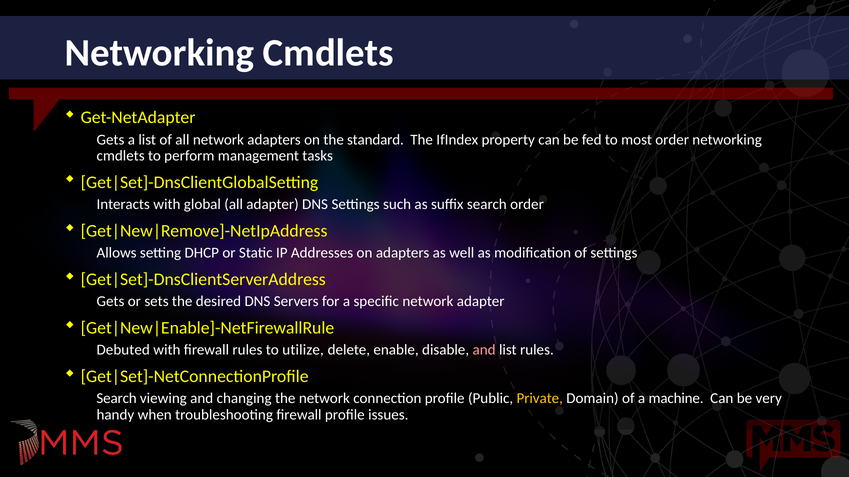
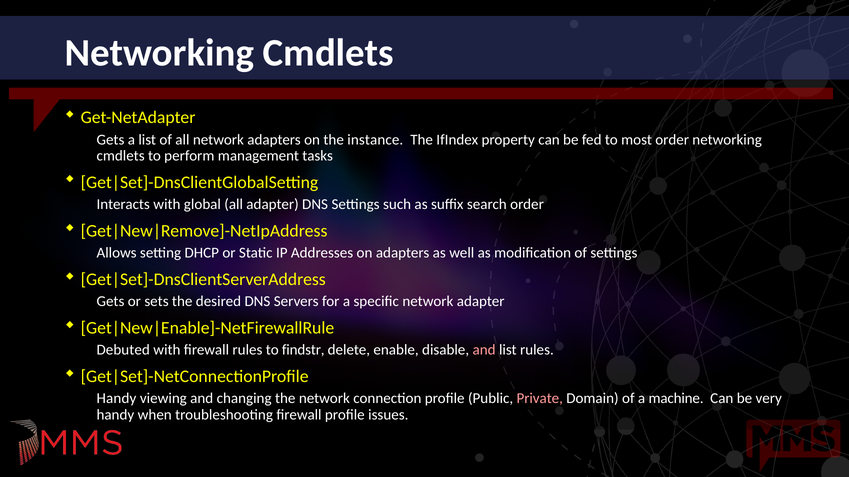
standard: standard -> instance
utilize: utilize -> findstr
Search at (117, 399): Search -> Handy
Private colour: yellow -> pink
